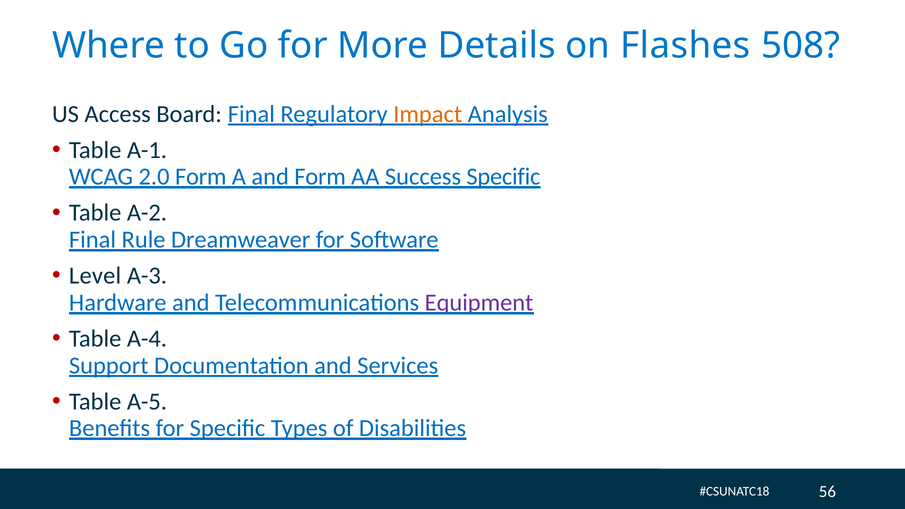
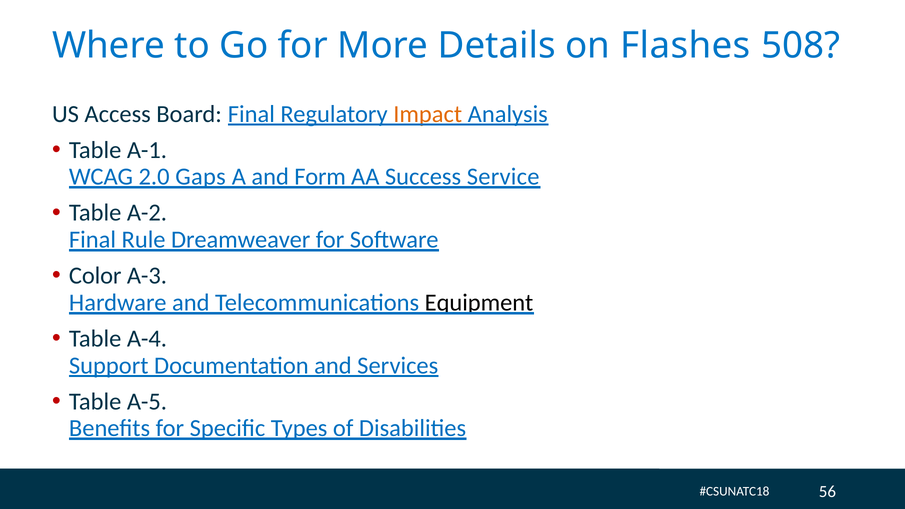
2.0 Form: Form -> Gaps
Success Specific: Specific -> Service
Level: Level -> Color
Equipment colour: purple -> black
